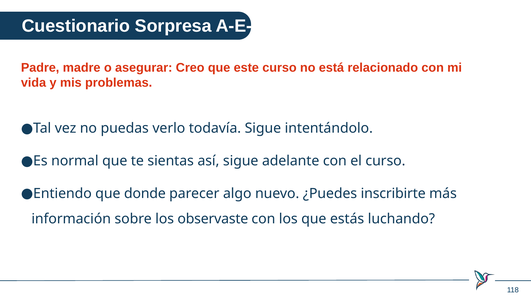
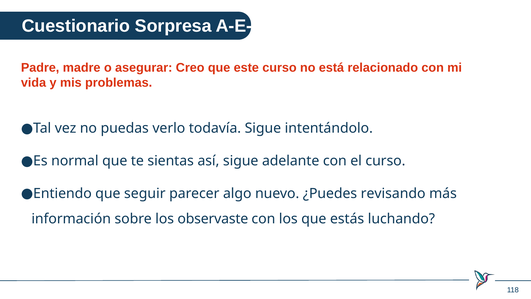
donde: donde -> seguir
inscribirte: inscribirte -> revisando
